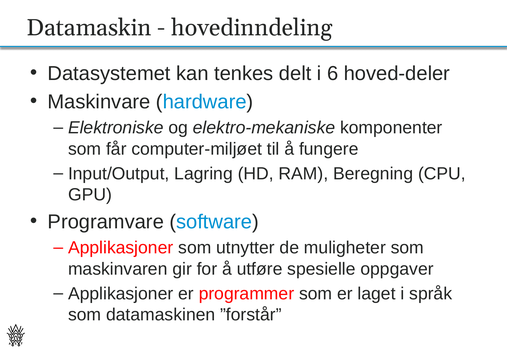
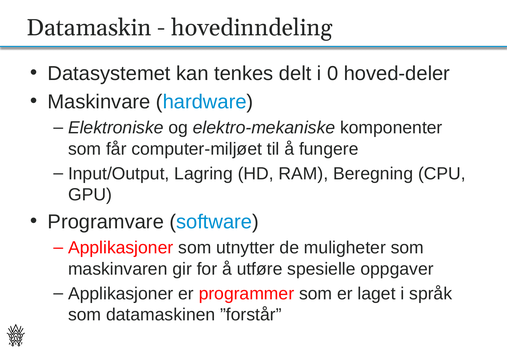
6: 6 -> 0
